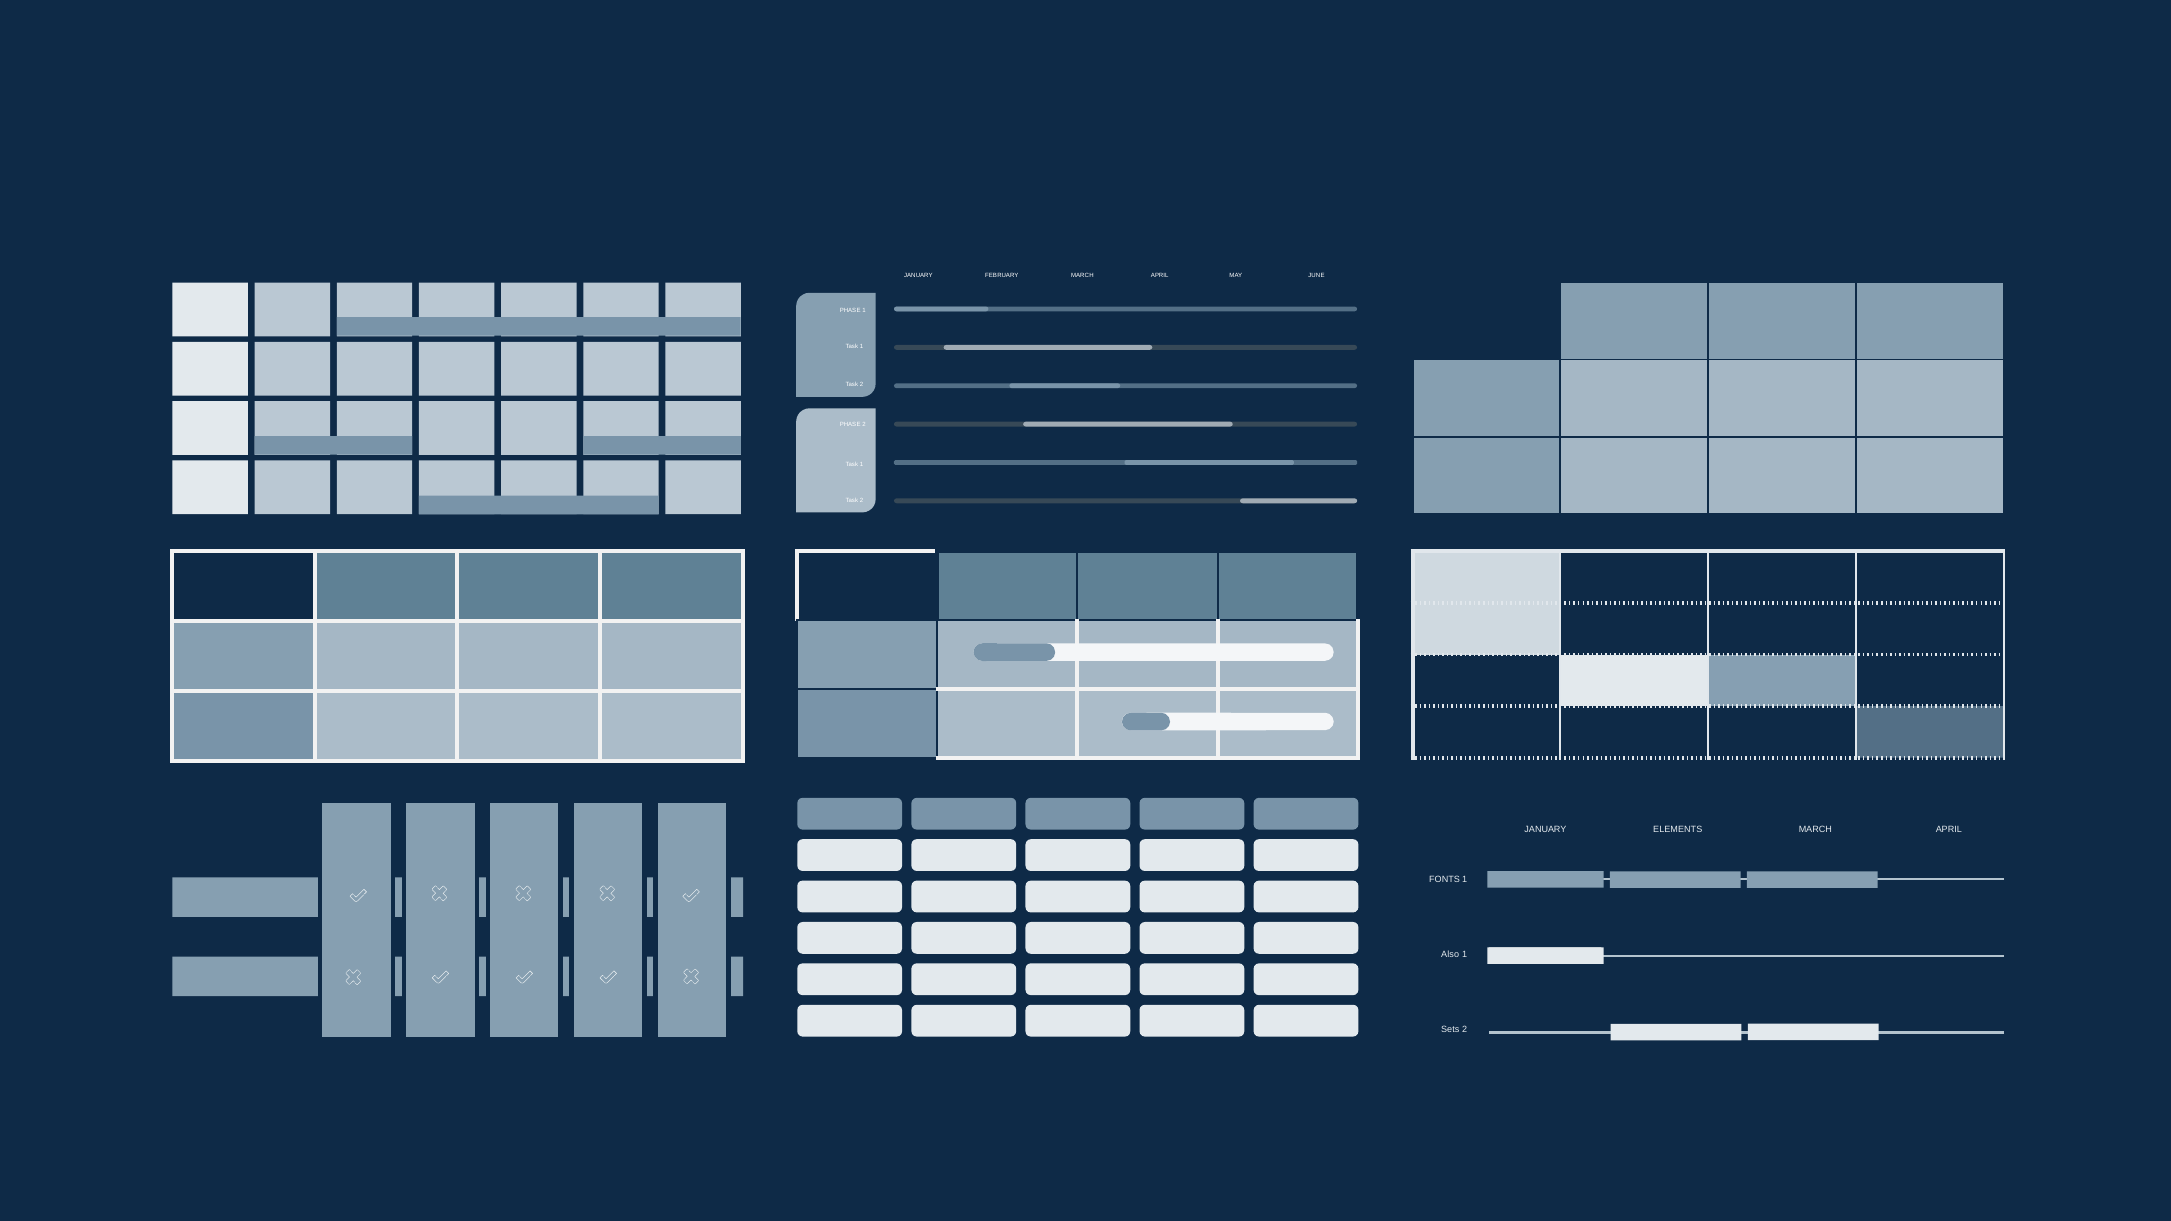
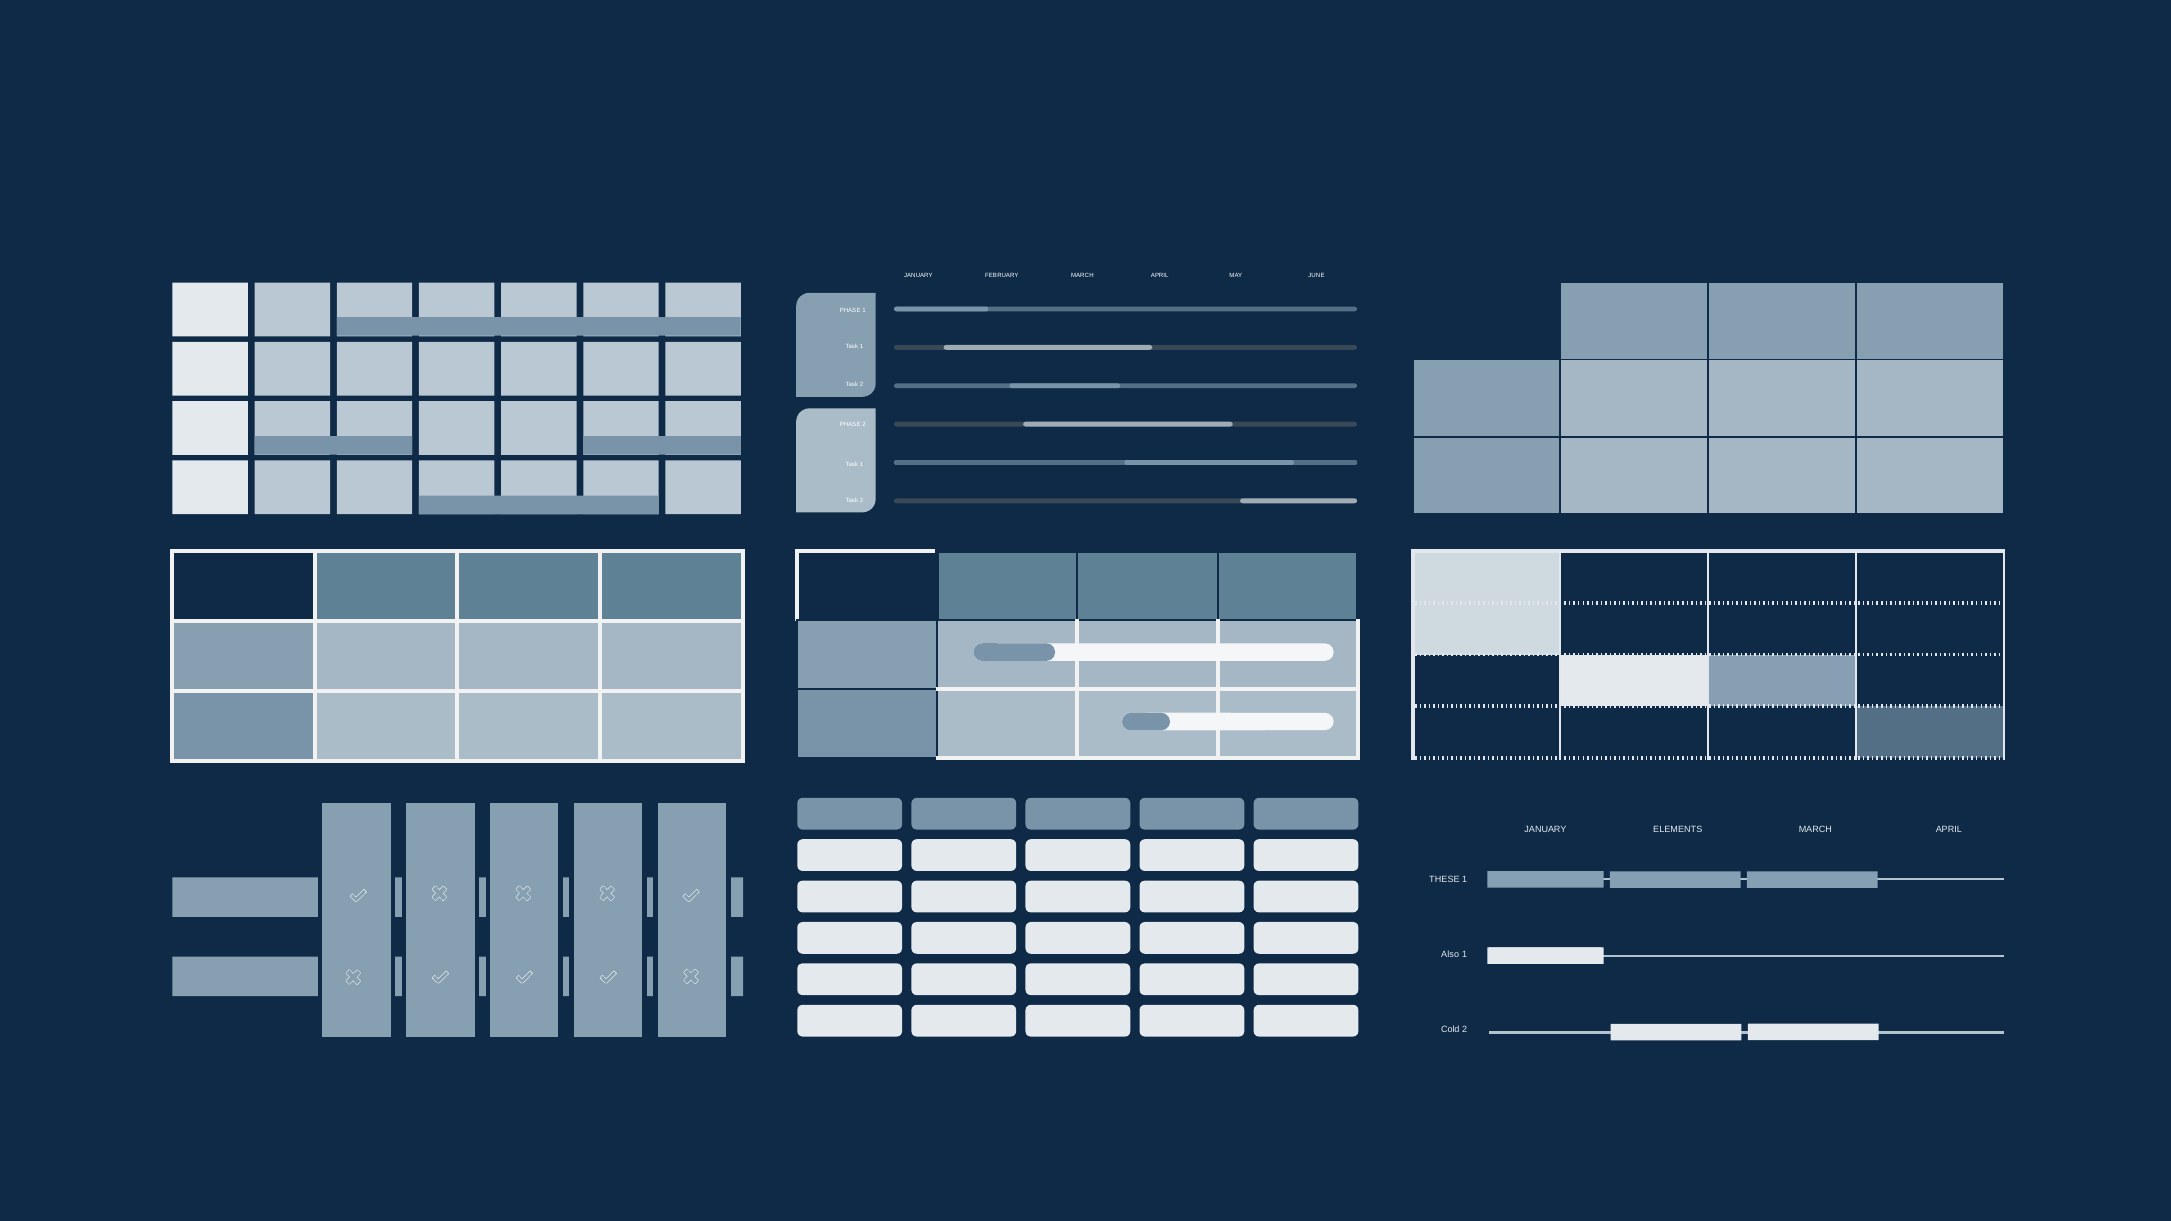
FONTS: FONTS -> THESE
Sets: Sets -> Cold
